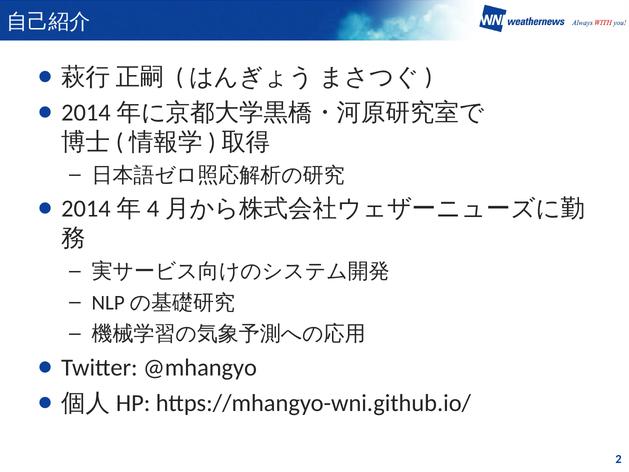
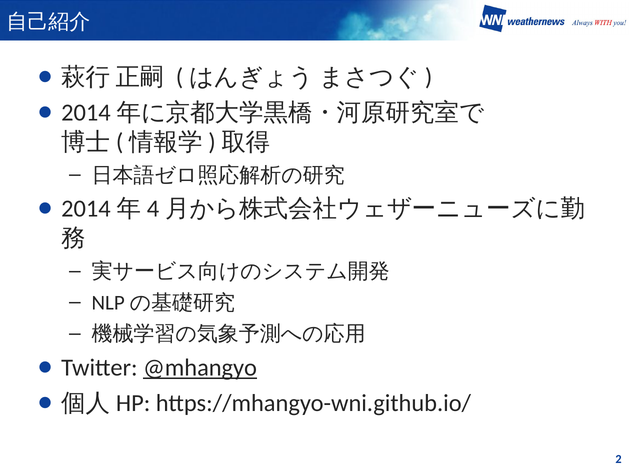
@mhangyo underline: none -> present
